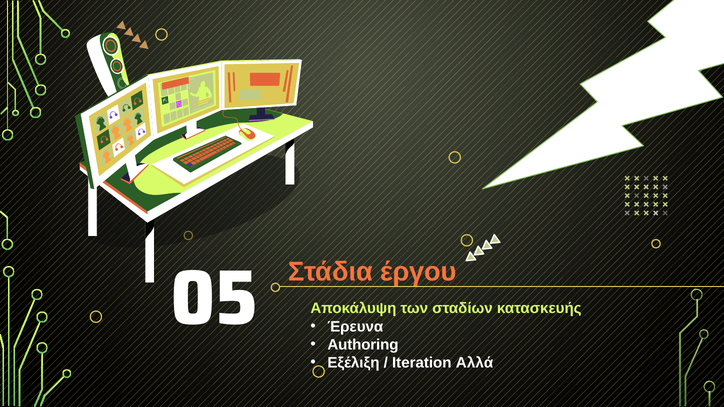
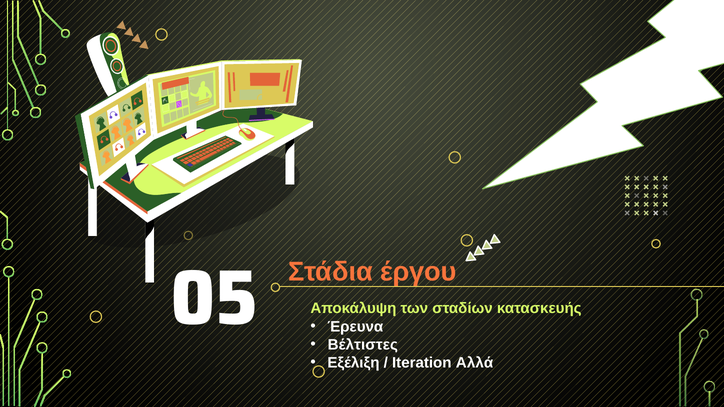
Authoring: Authoring -> Βέλτιστες
